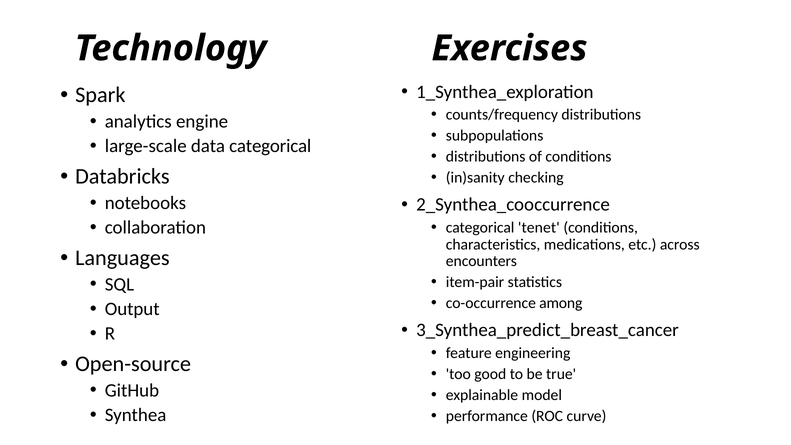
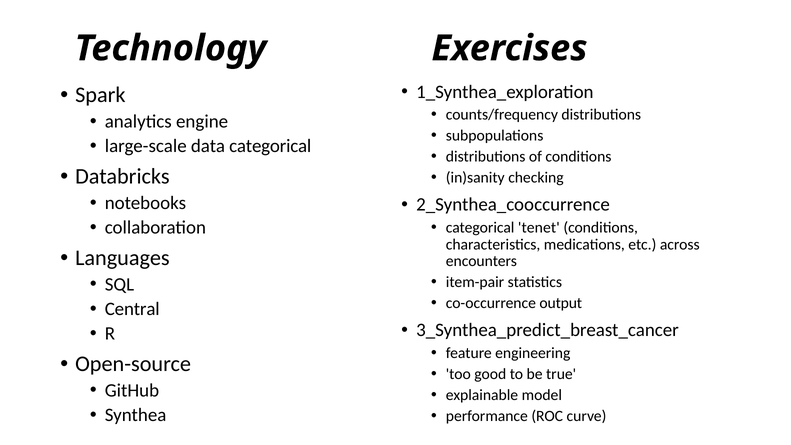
among: among -> output
Output: Output -> Central
